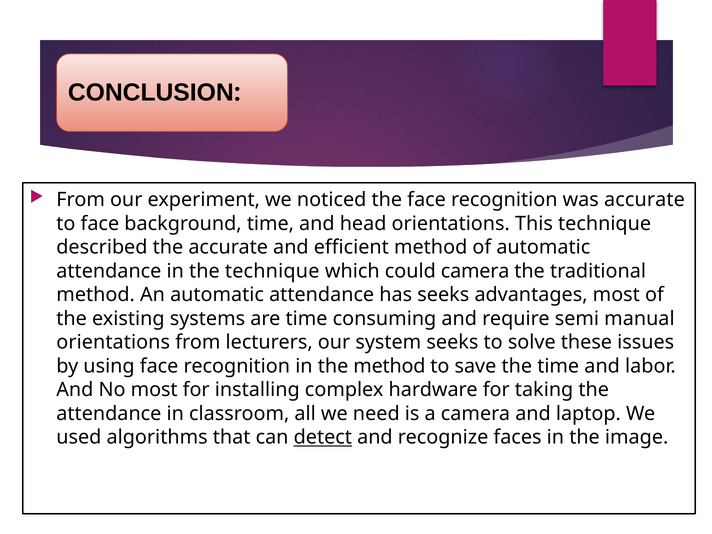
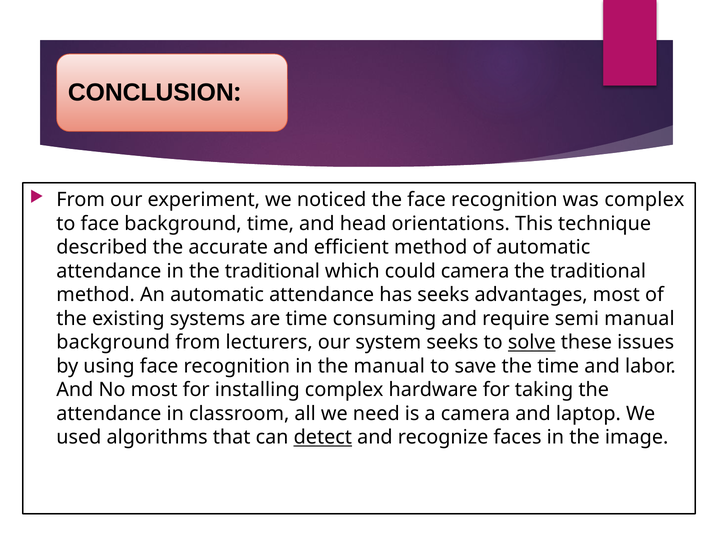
was accurate: accurate -> complex
in the technique: technique -> traditional
orientations at (113, 342): orientations -> background
solve underline: none -> present
the method: method -> manual
